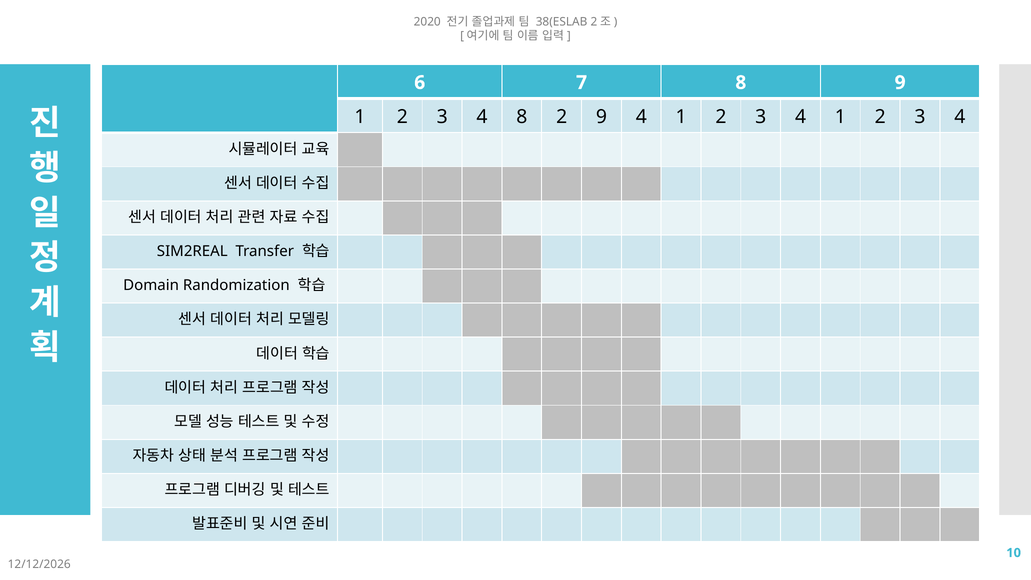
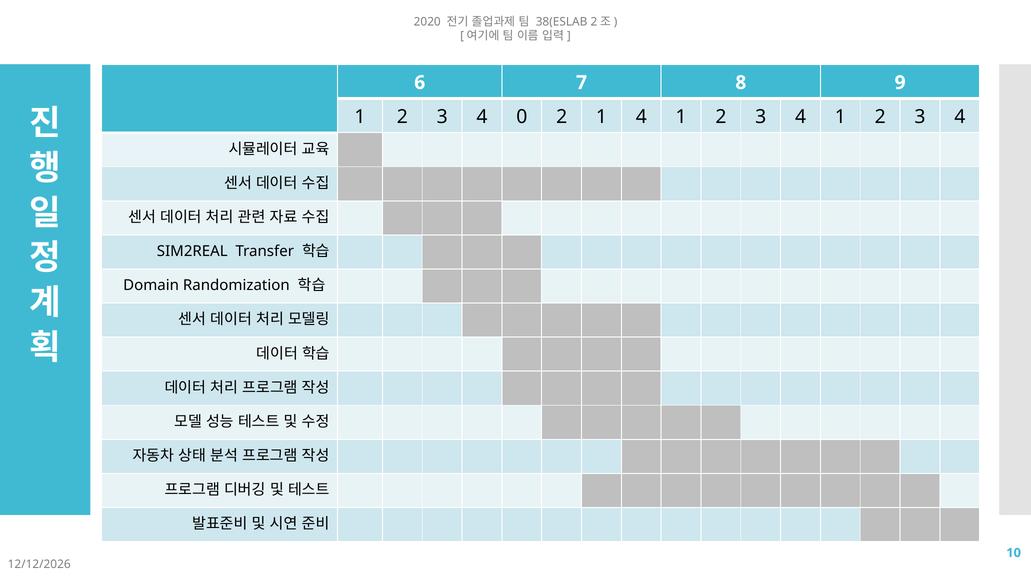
4 8: 8 -> 0
2 9: 9 -> 1
